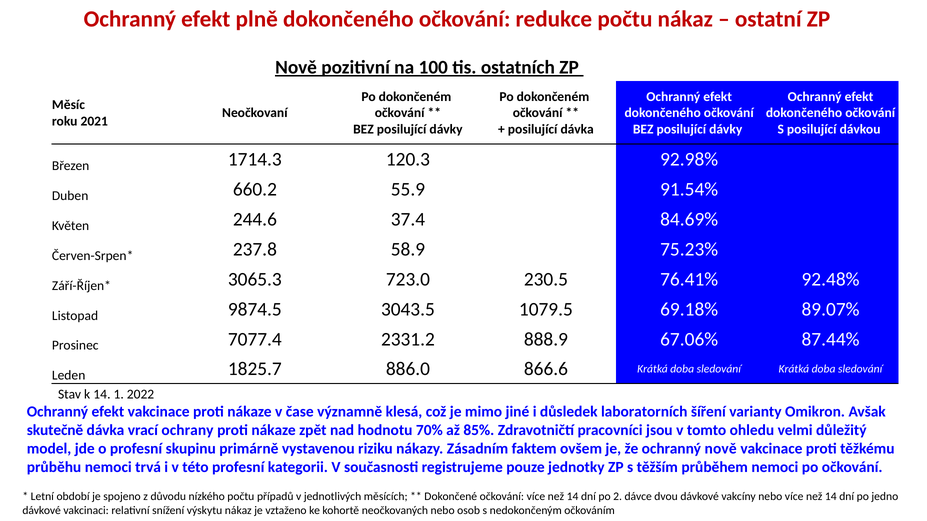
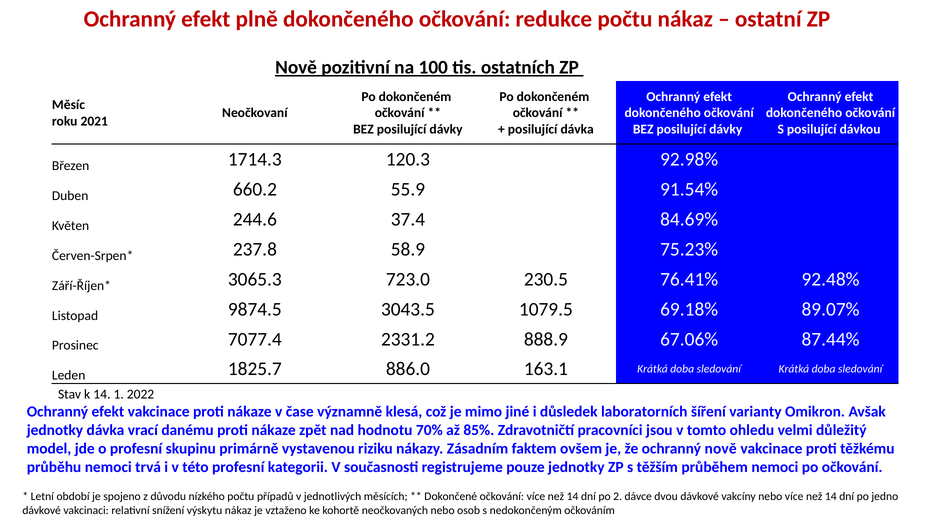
866.6: 866.6 -> 163.1
skutečně at (55, 431): skutečně -> jednotky
ochrany: ochrany -> danému
